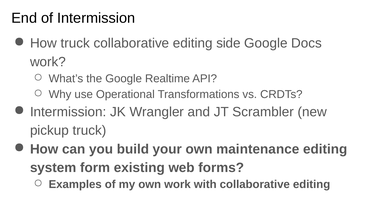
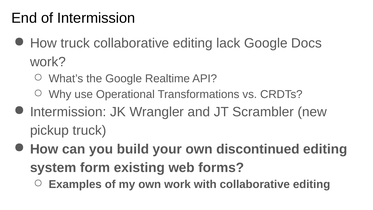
side: side -> lack
maintenance: maintenance -> discontinued
